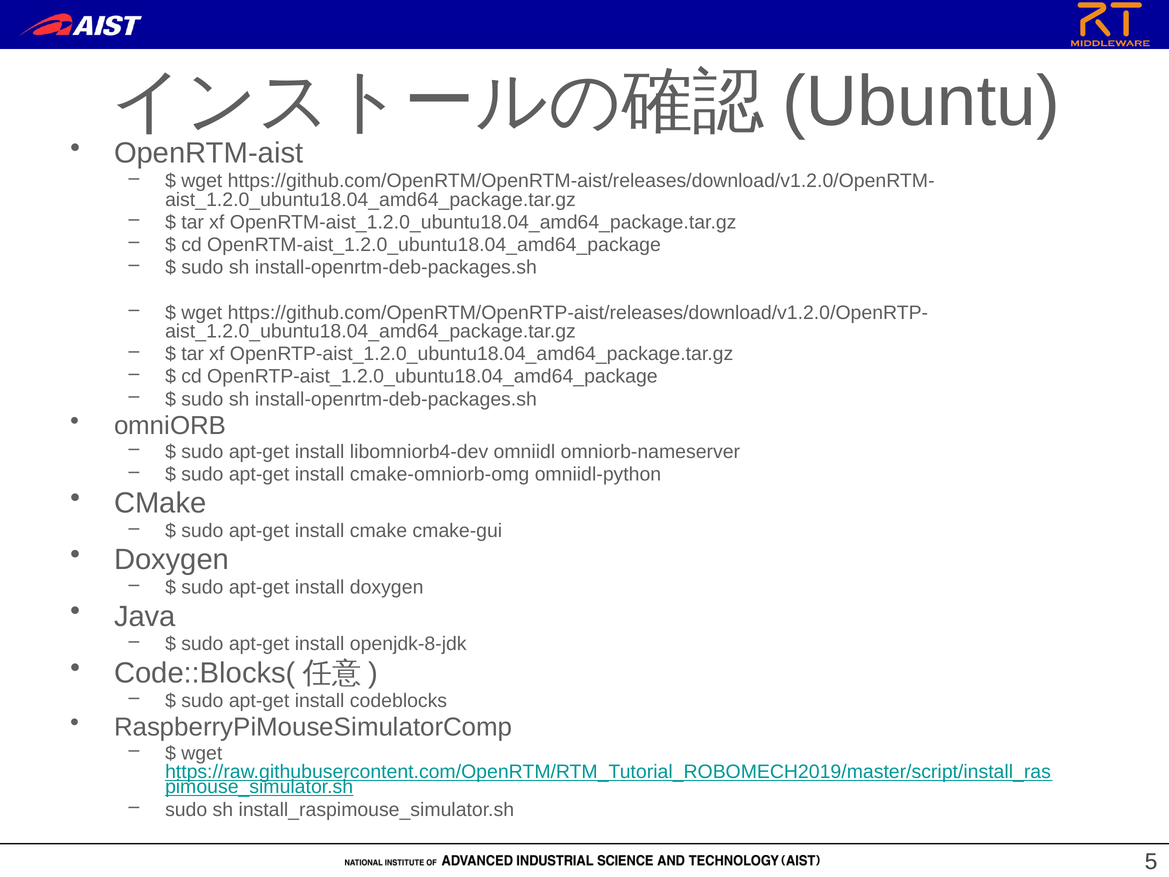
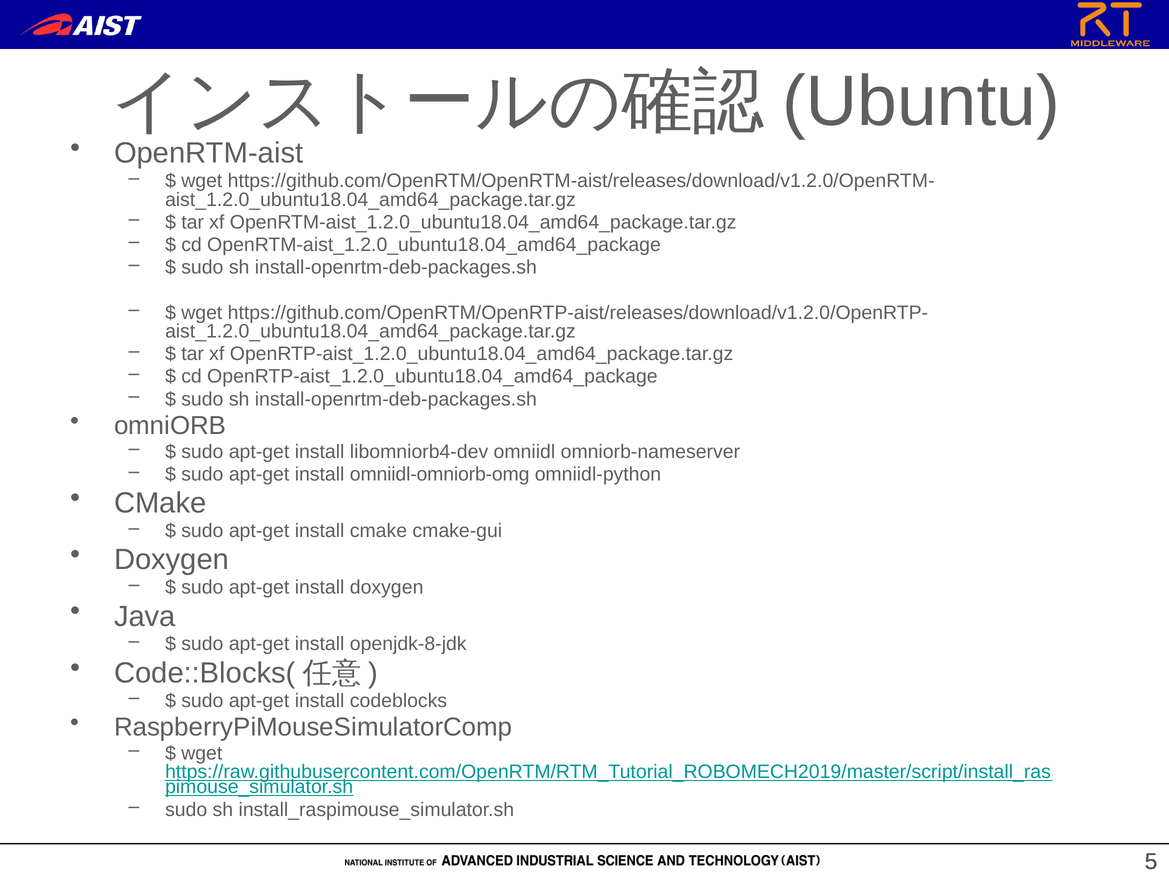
cmake-omniorb-omg: cmake-omniorb-omg -> omniidl-omniorb-omg
